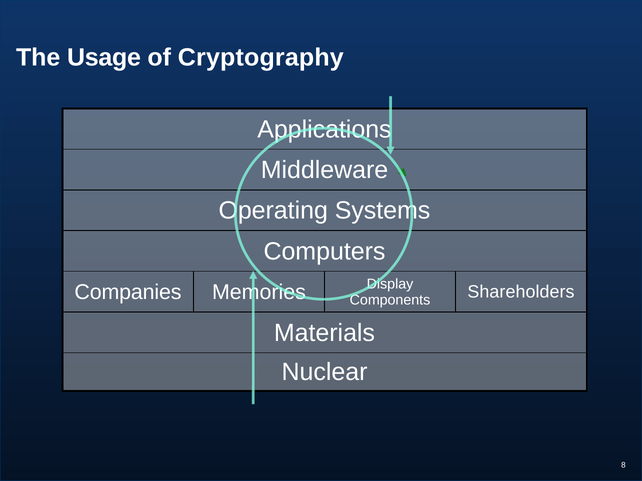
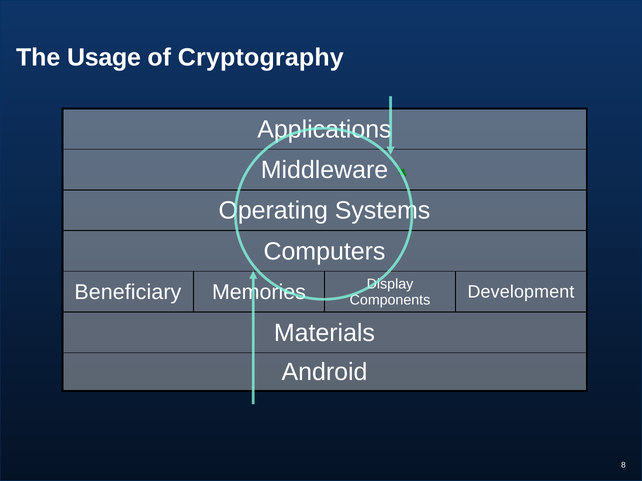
Companies: Companies -> Beneficiary
Shareholders: Shareholders -> Development
Nuclear: Nuclear -> Android
